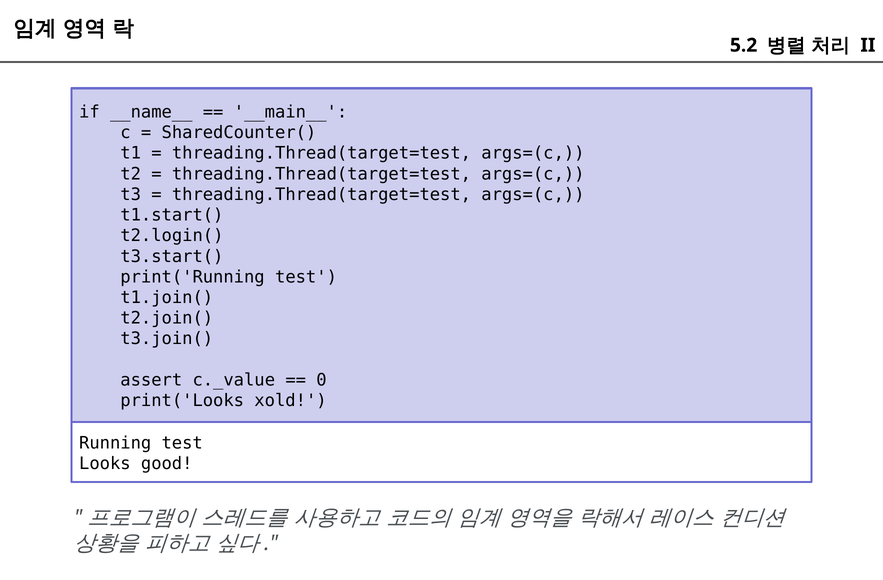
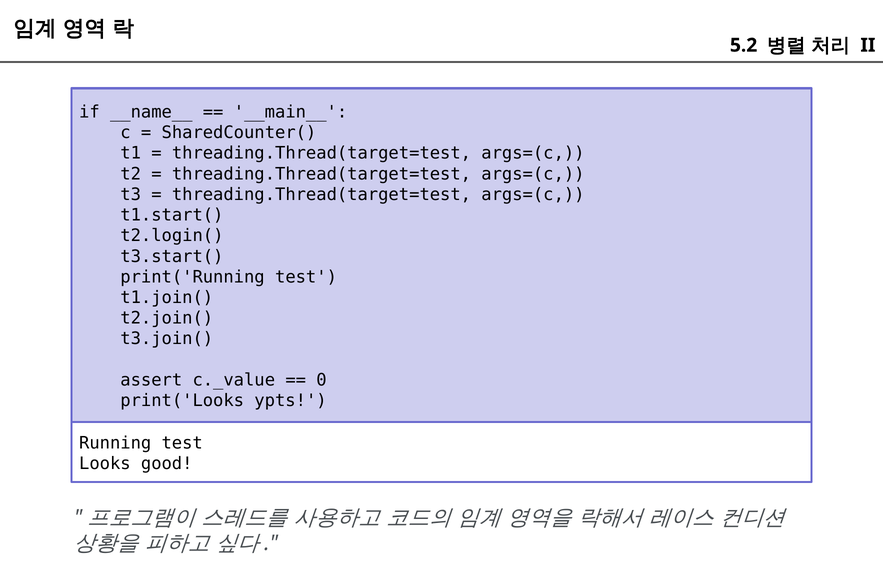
xold: xold -> ypts
